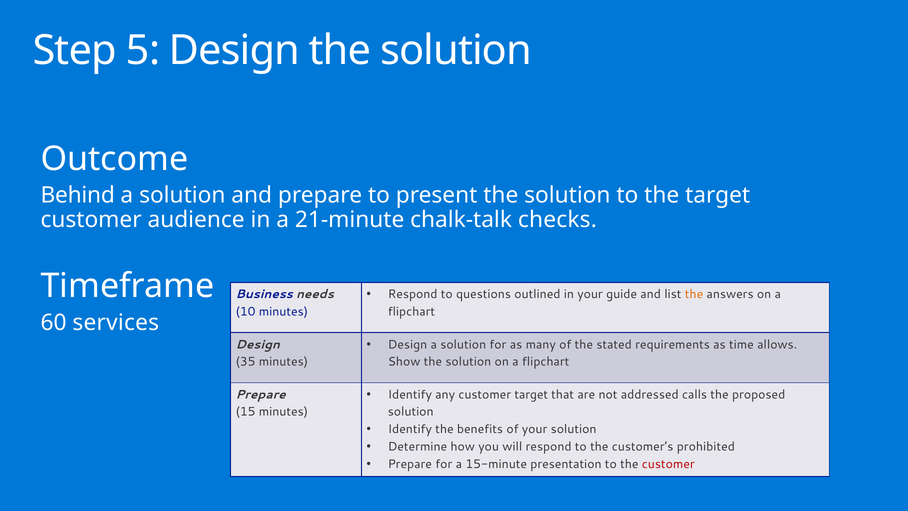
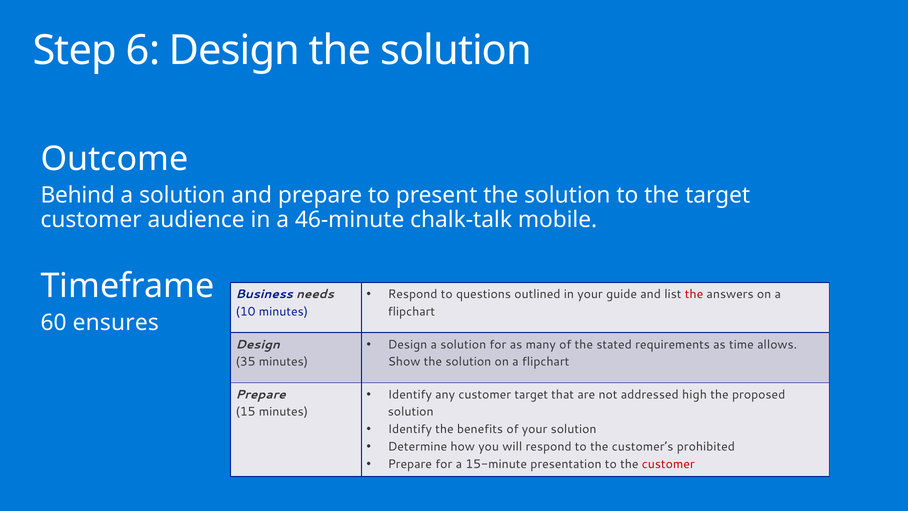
5: 5 -> 6
21-minute: 21-minute -> 46-minute
checks: checks -> mobile
the at (694, 294) colour: orange -> red
services: services -> ensures
calls: calls -> high
